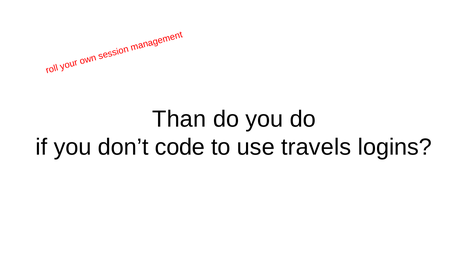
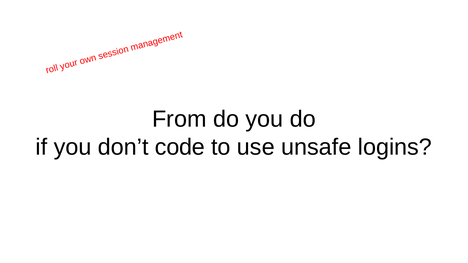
Than: Than -> From
travels: travels -> unsafe
